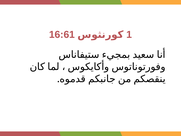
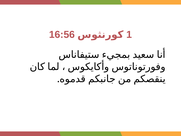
16:61: 16:61 -> 16:56
